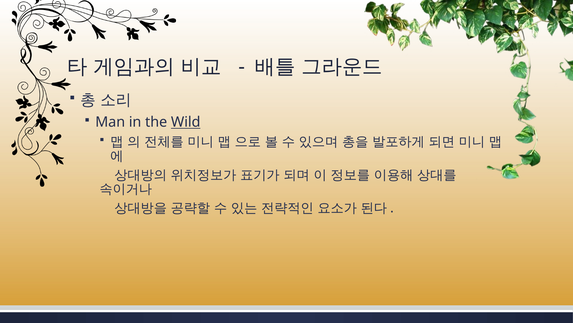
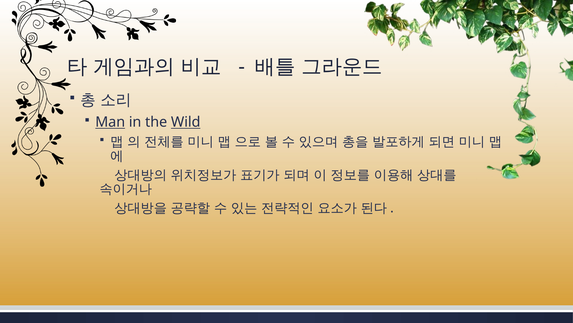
Man underline: none -> present
